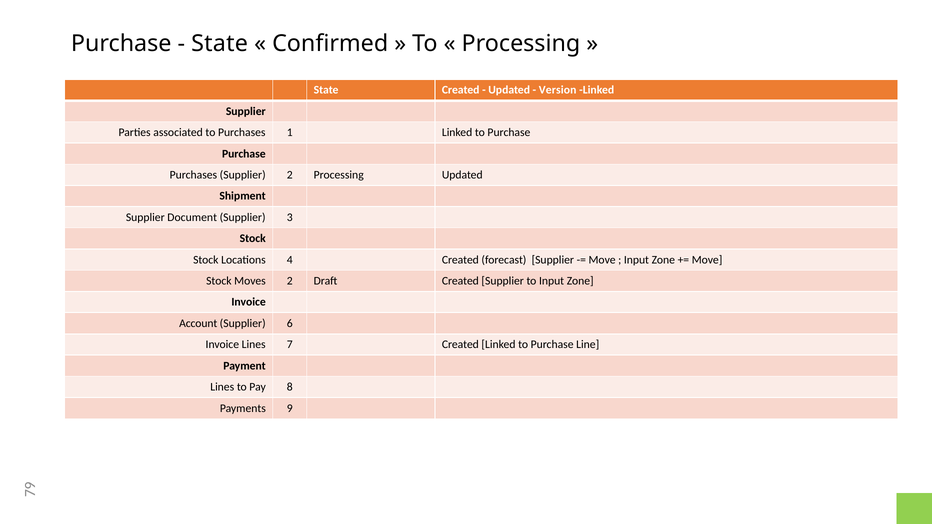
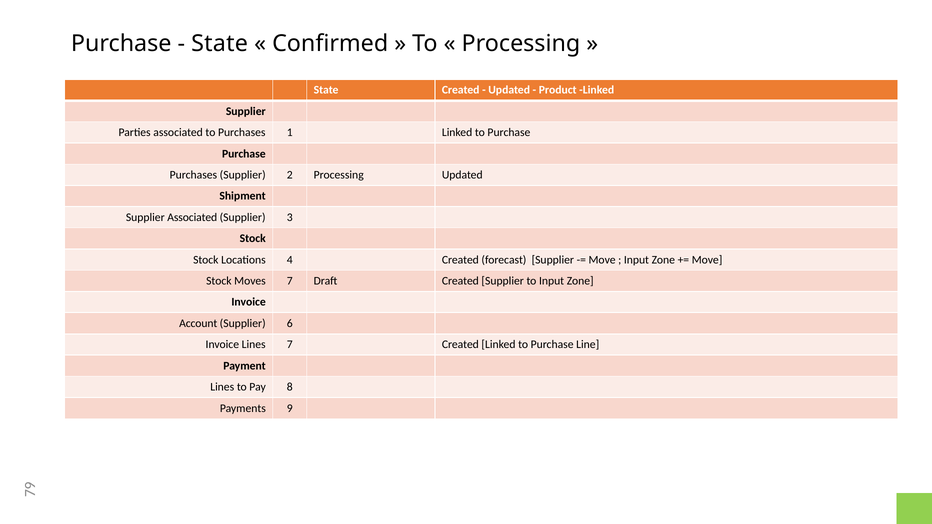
Version: Version -> Product
Supplier Document: Document -> Associated
Moves 2: 2 -> 7
